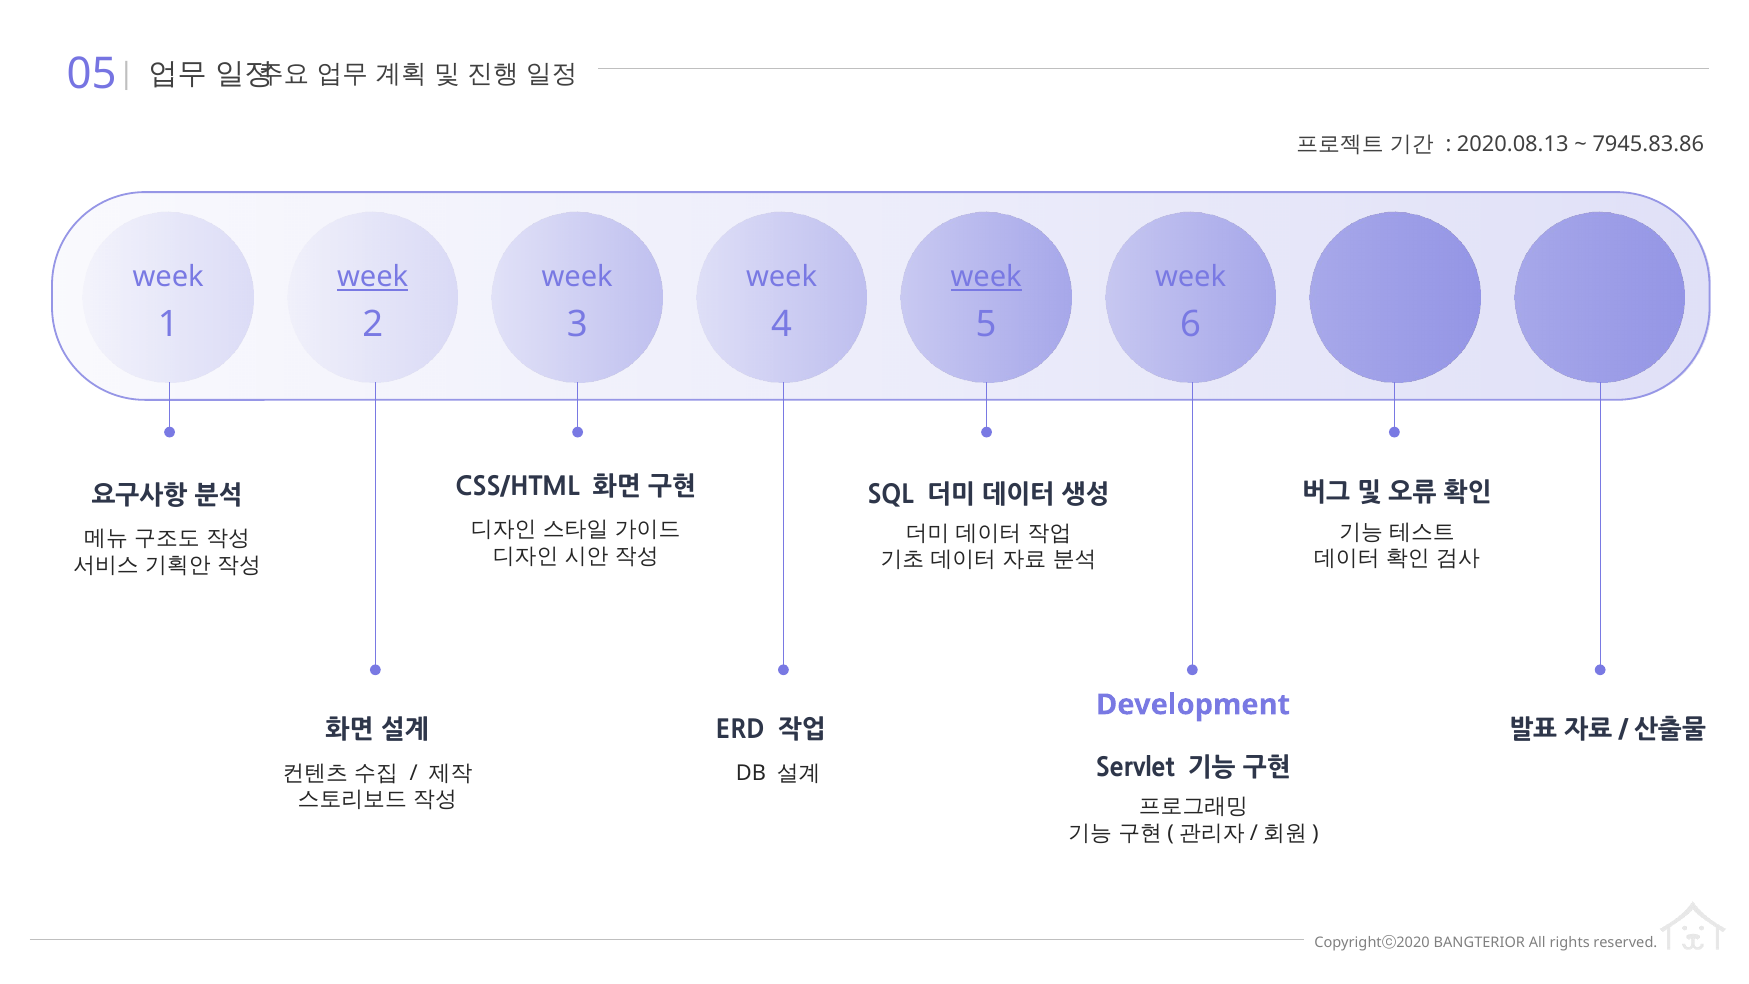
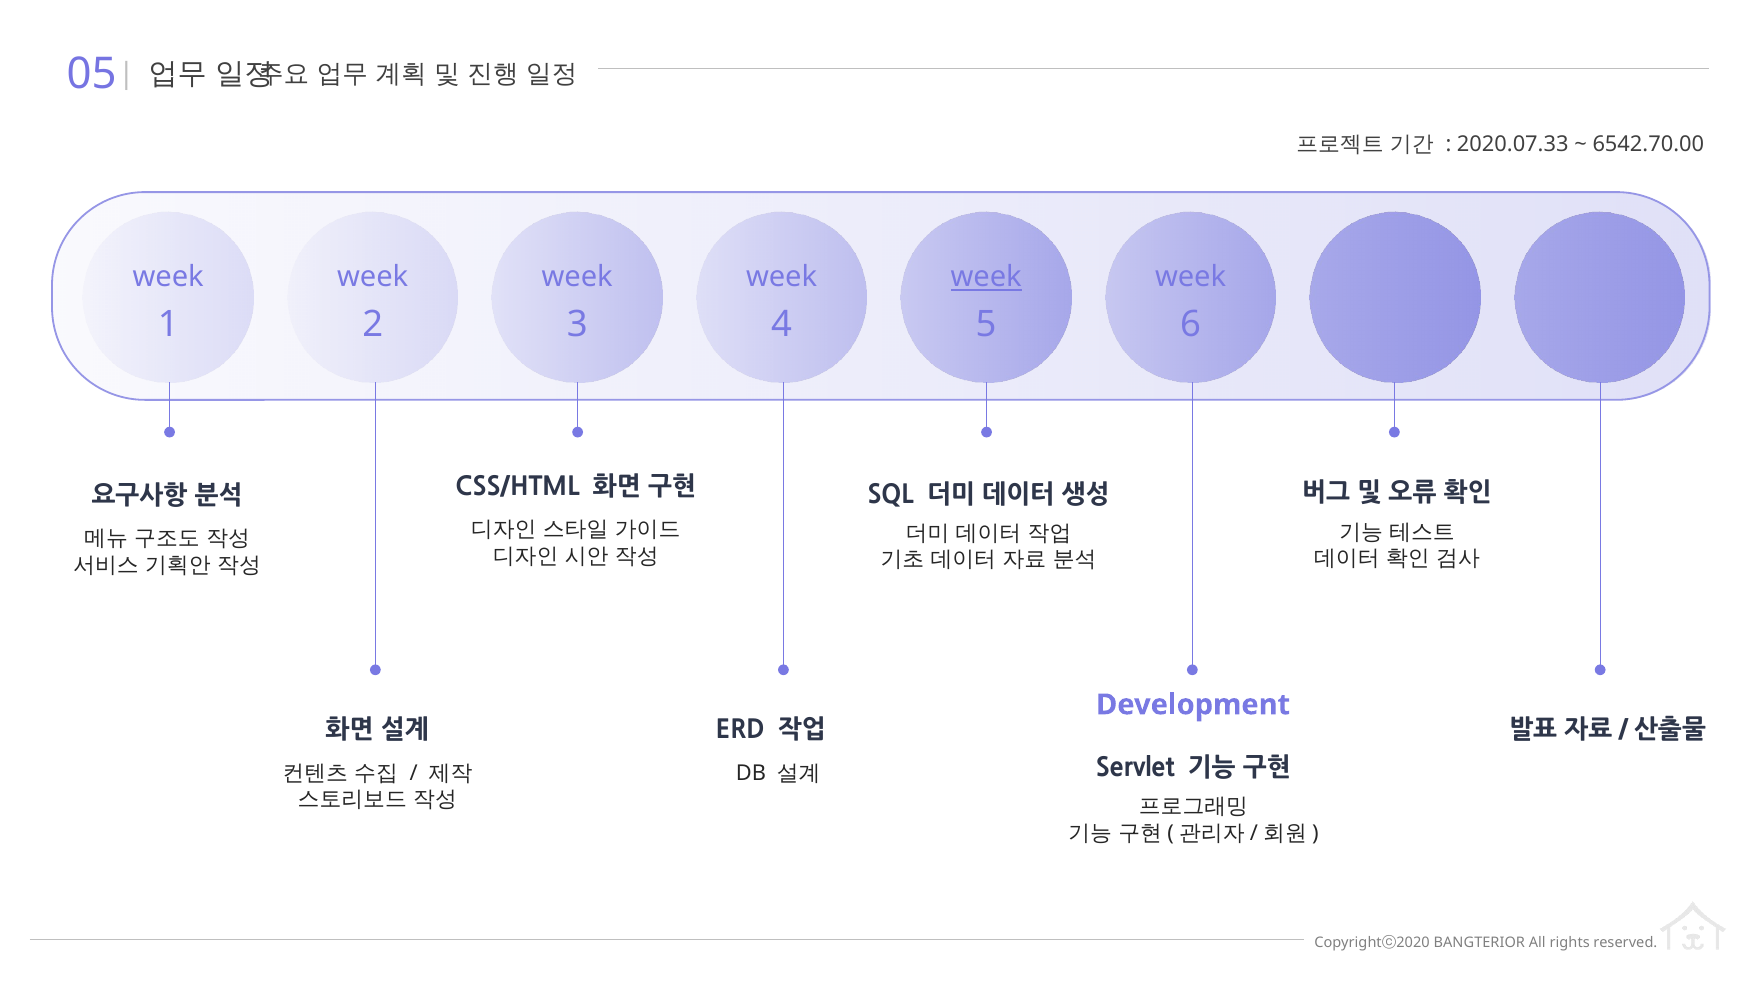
2020.08.13: 2020.08.13 -> 2020.07.33
7945.83.86: 7945.83.86 -> 6542.70.00
week at (373, 277) underline: present -> none
